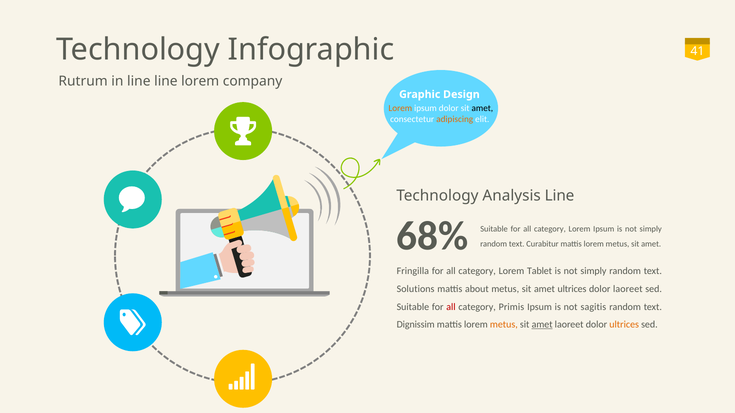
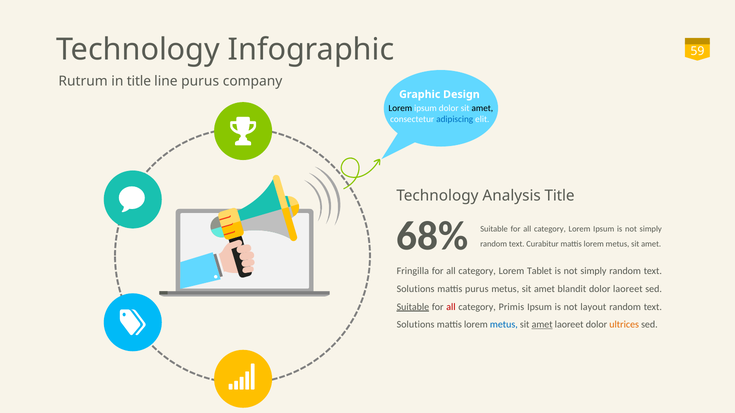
41: 41 -> 59
in line: line -> title
line lorem: lorem -> purus
Lorem at (400, 108) colour: orange -> black
adipiscing colour: orange -> blue
Analysis Line: Line -> Title
mattis about: about -> purus
amet ultrices: ultrices -> blandit
Suitable at (413, 307) underline: none -> present
sagitis: sagitis -> layout
Dignissim at (416, 325): Dignissim -> Solutions
metus at (504, 325) colour: orange -> blue
